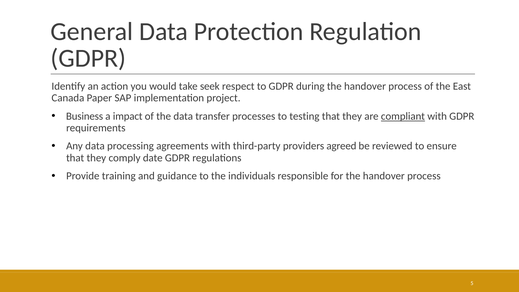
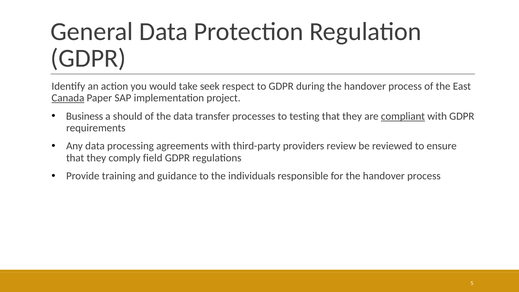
Canada underline: none -> present
impact: impact -> should
agreed: agreed -> review
date: date -> field
